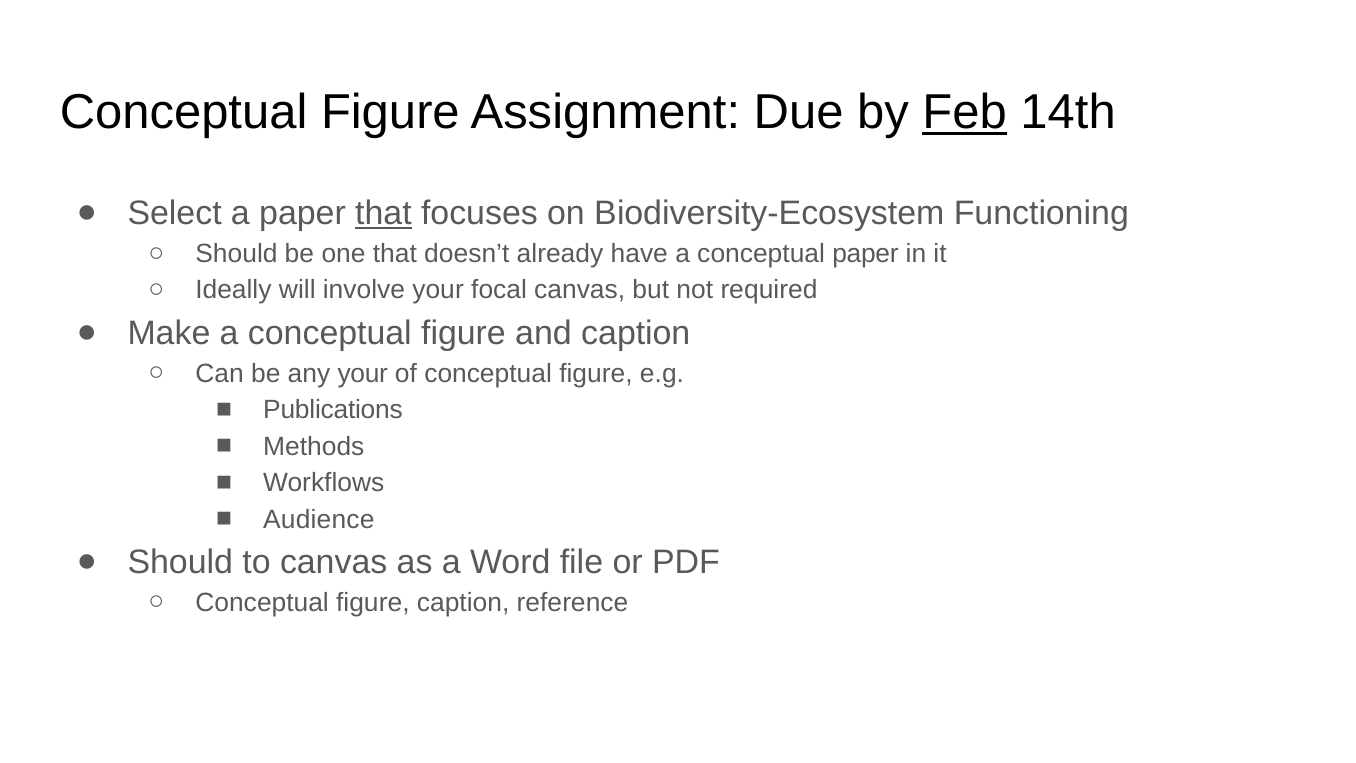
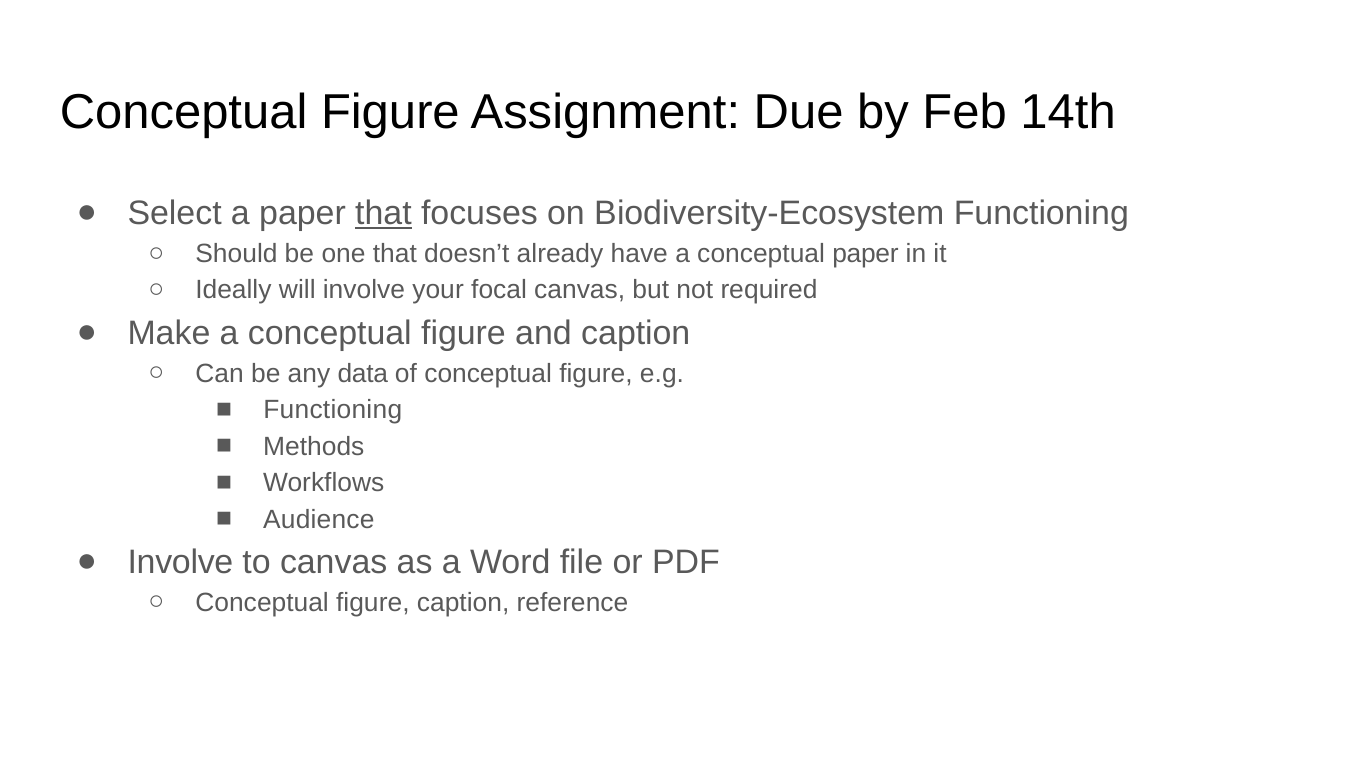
Feb underline: present -> none
any your: your -> data
Publications at (333, 410): Publications -> Functioning
Should at (180, 562): Should -> Involve
